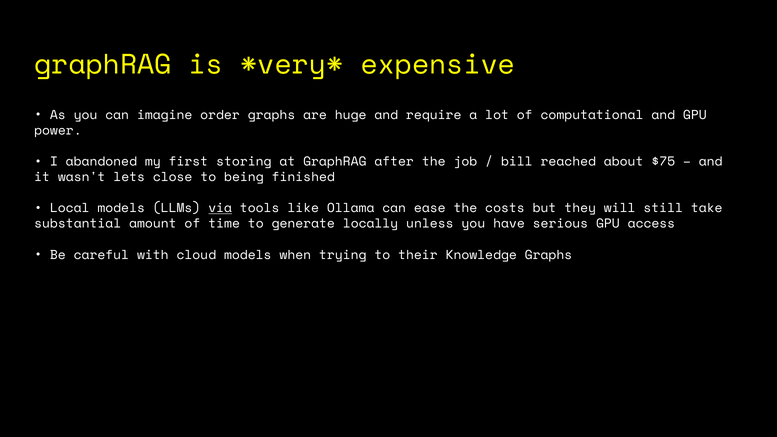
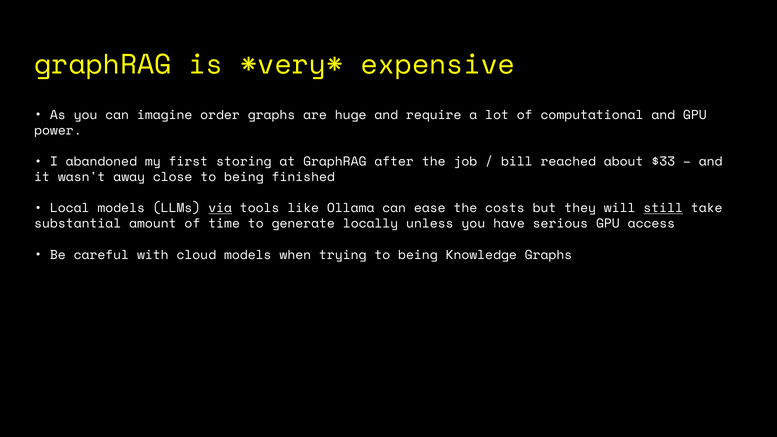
$75: $75 -> $33
lets: lets -> away
still underline: none -> present
trying to their: their -> being
